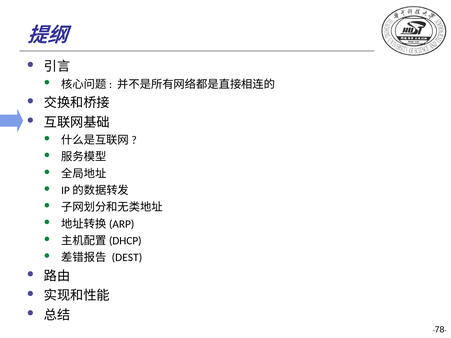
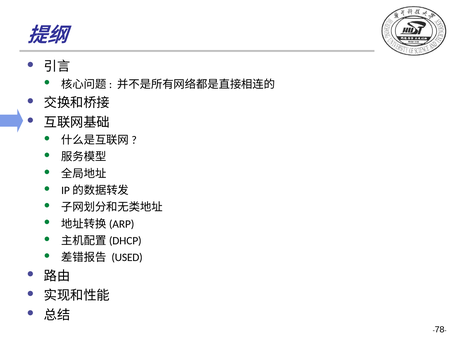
DEST: DEST -> USED
